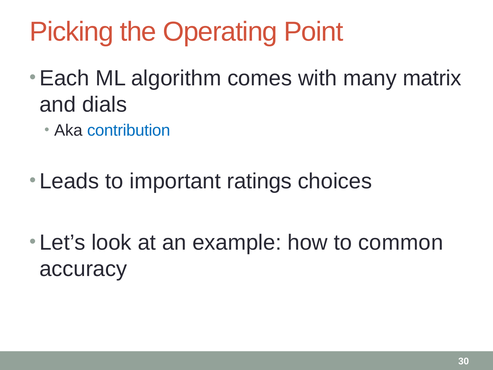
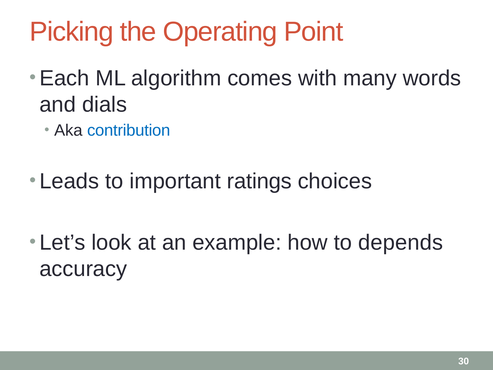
matrix: matrix -> words
common: common -> depends
